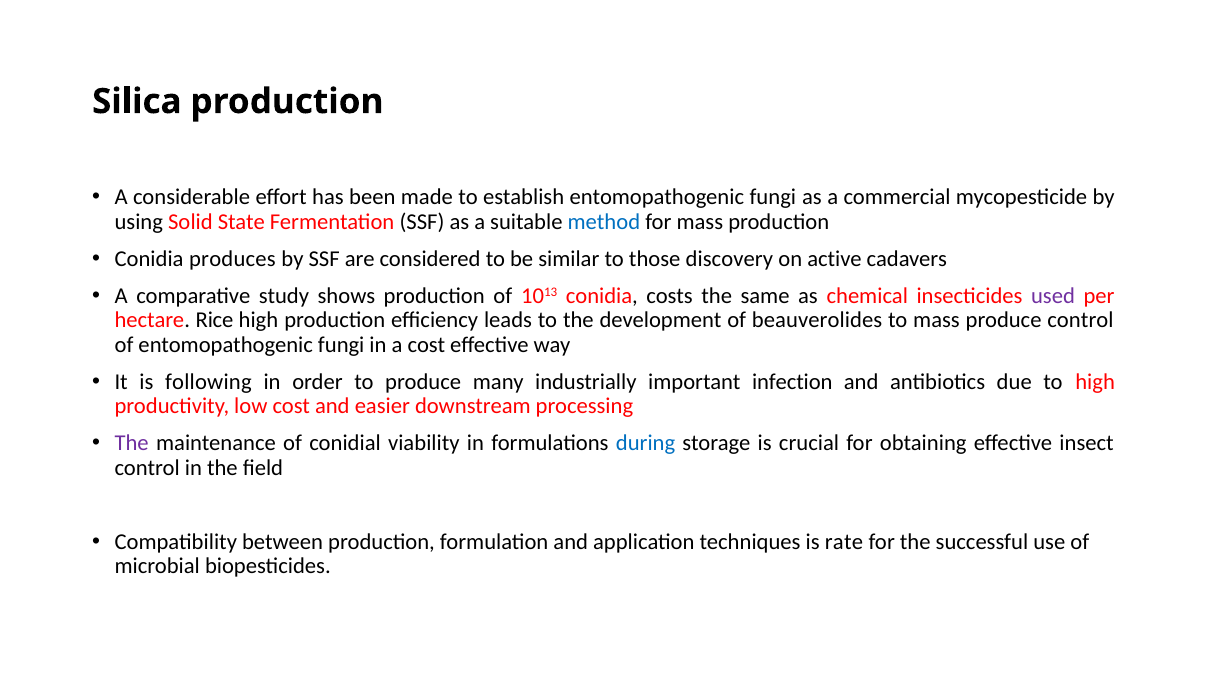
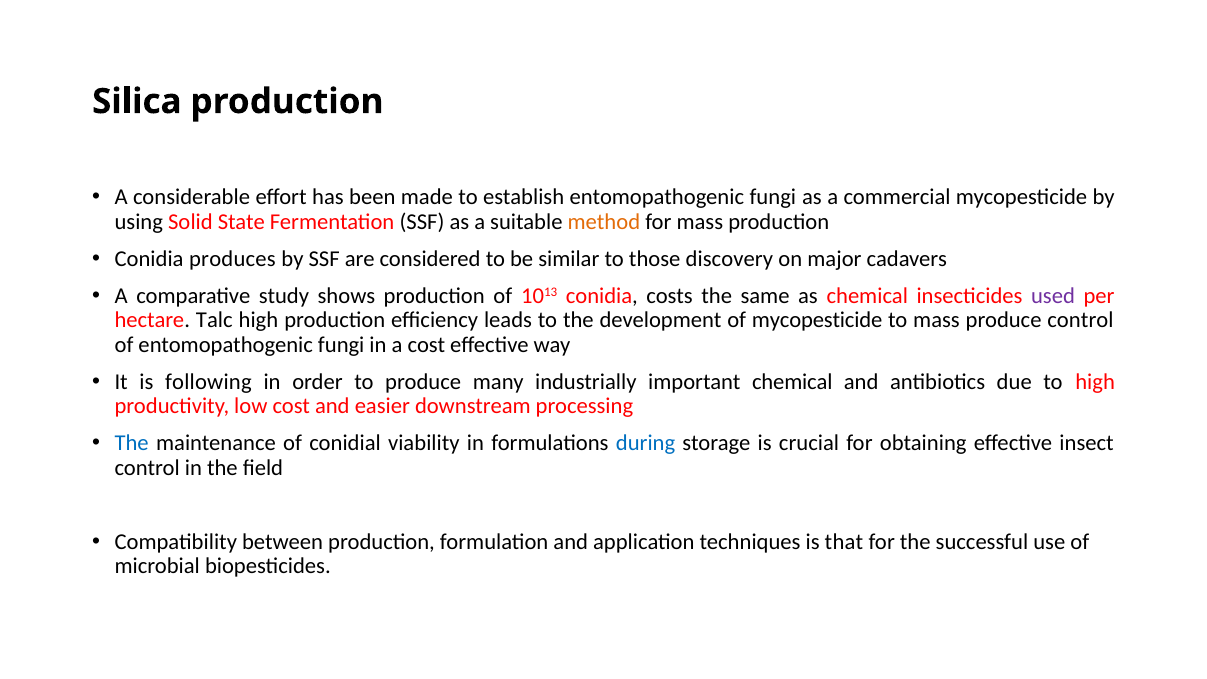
method colour: blue -> orange
active: active -> major
Rice: Rice -> Talc
of beauverolides: beauverolides -> mycopesticide
important infection: infection -> chemical
The at (132, 443) colour: purple -> blue
rate: rate -> that
